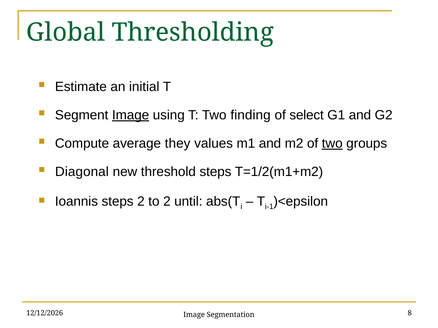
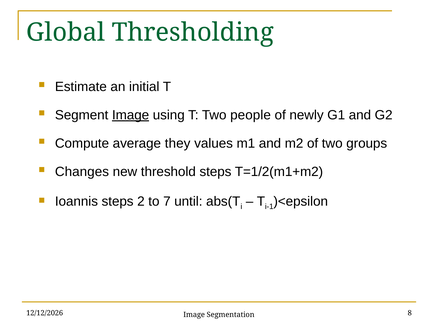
finding: finding -> people
select: select -> newly
two at (332, 144) underline: present -> none
Diagonal: Diagonal -> Changes
to 2: 2 -> 7
